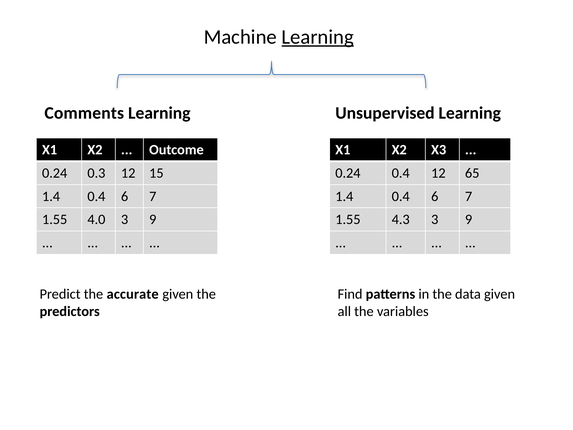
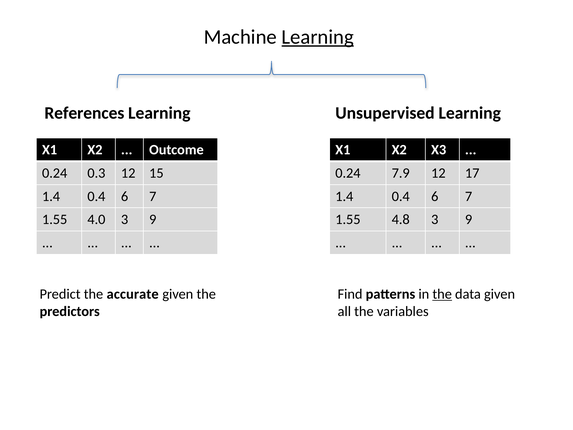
Comments: Comments -> References
0.24 0.4: 0.4 -> 7.9
65: 65 -> 17
4.3: 4.3 -> 4.8
the at (442, 294) underline: none -> present
